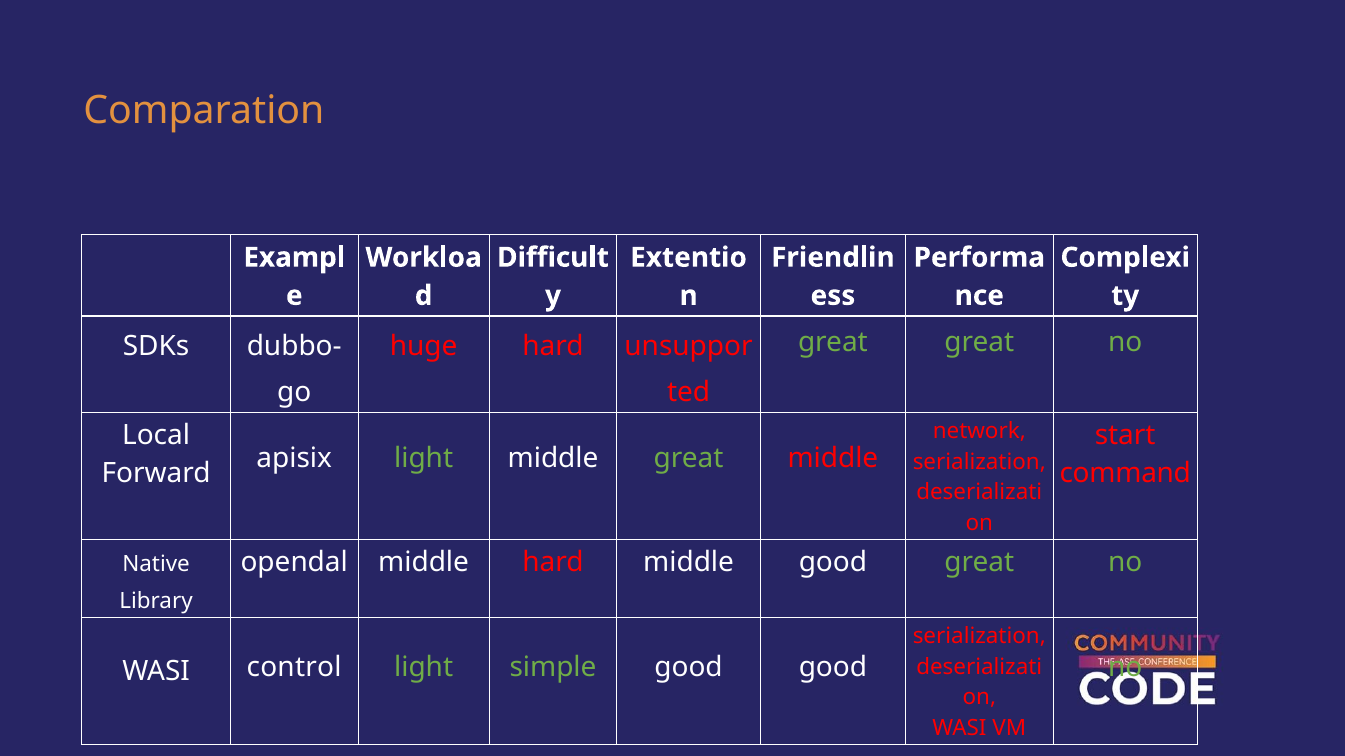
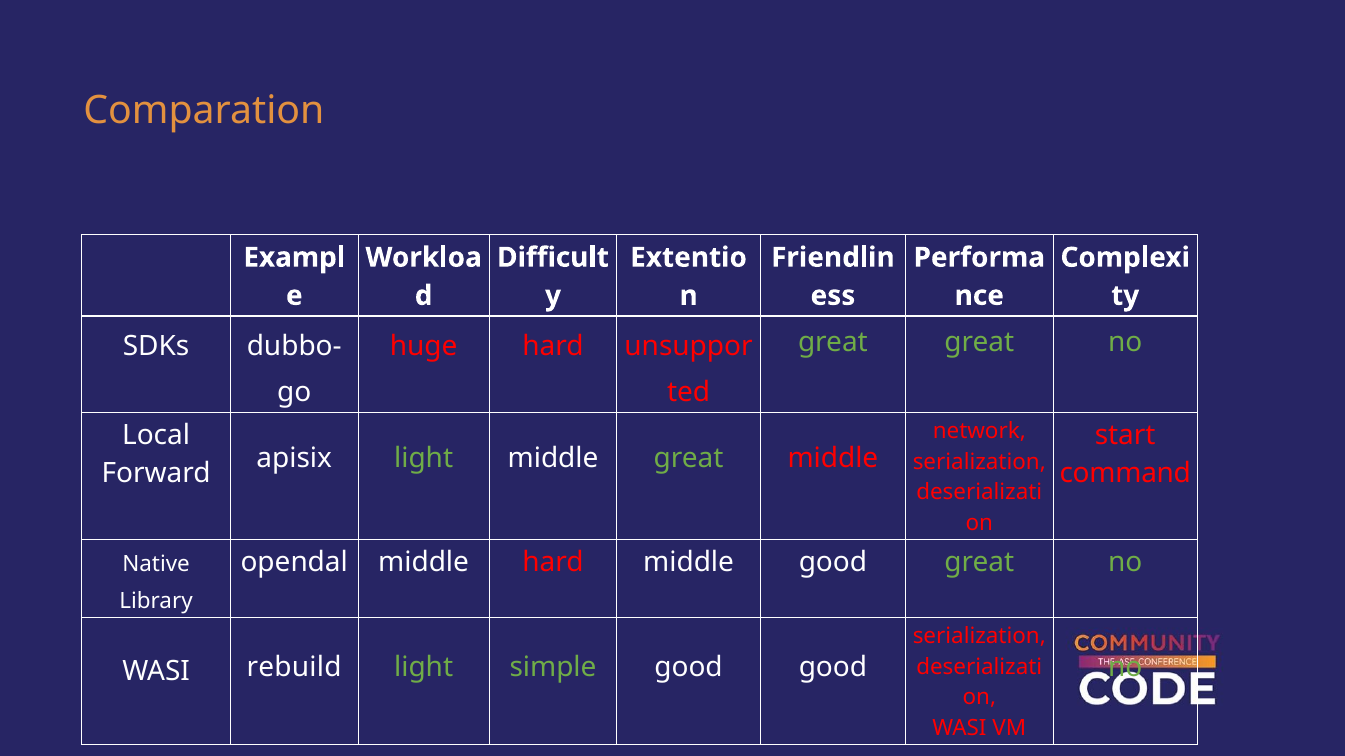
control: control -> rebuild
